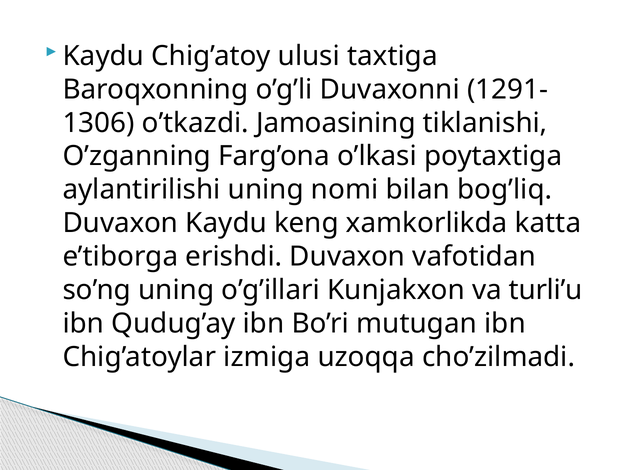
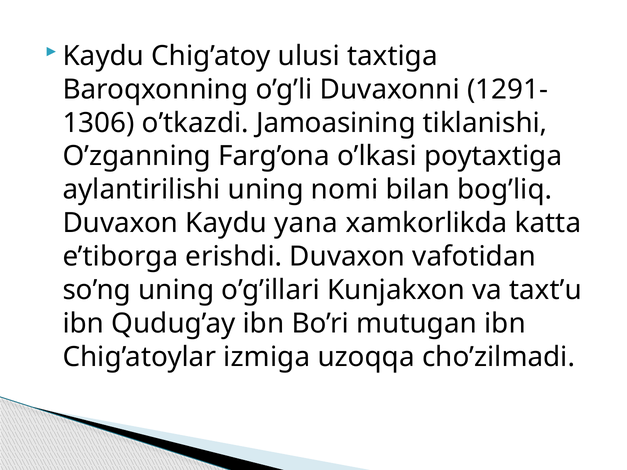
keng: keng -> yana
turli’u: turli’u -> taxt’u
